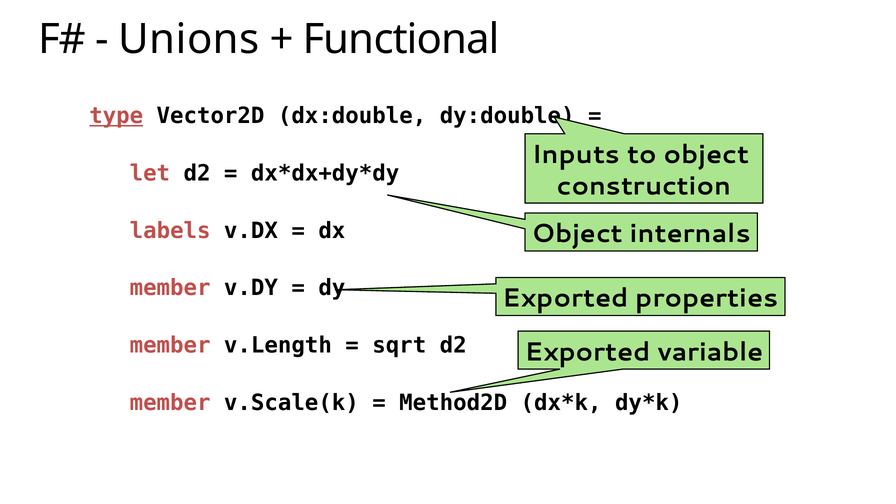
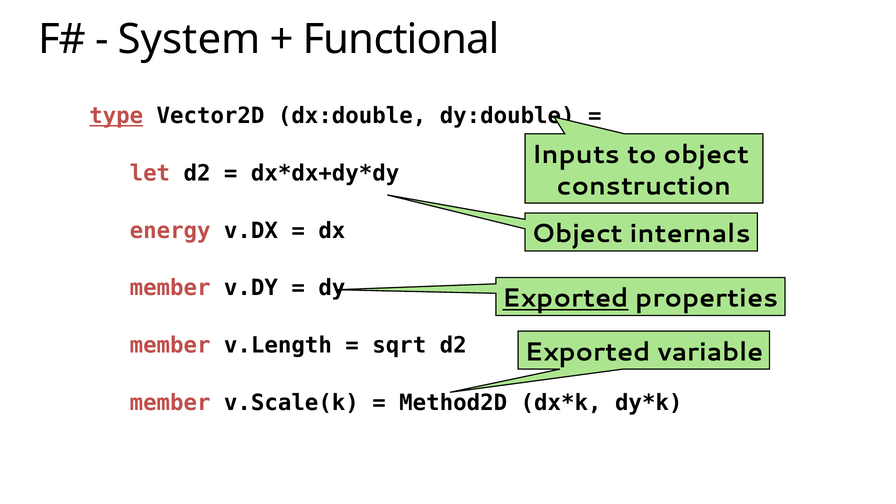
Unions: Unions -> System
labels: labels -> energy
Exported at (565, 298) underline: none -> present
